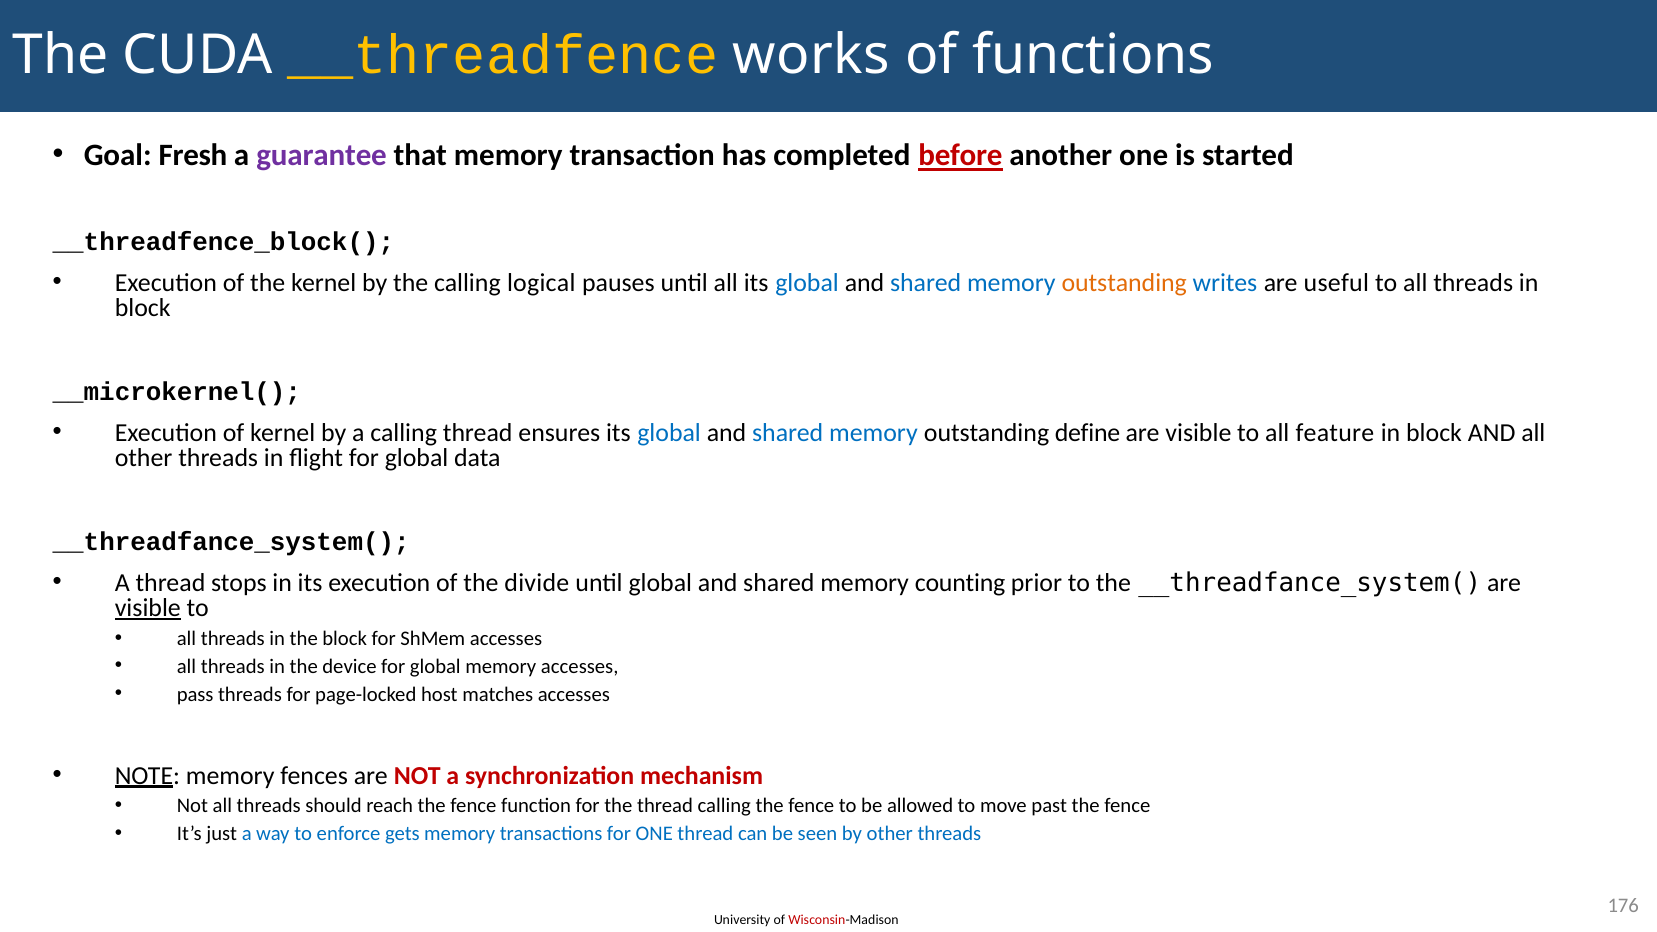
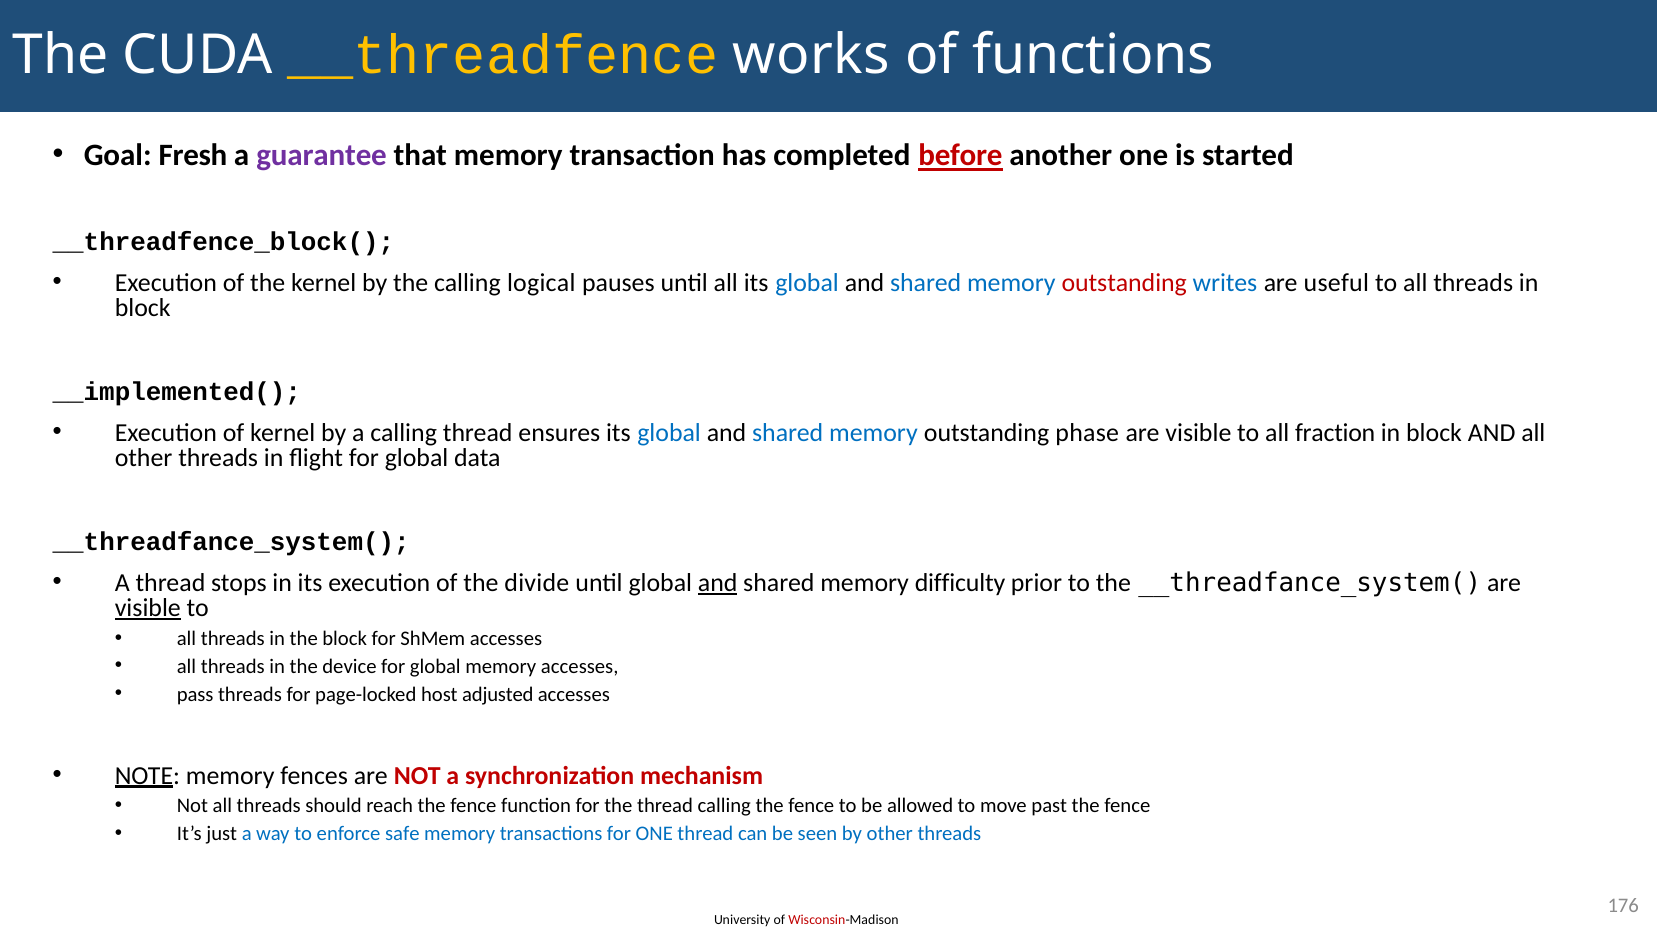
outstanding at (1124, 283) colour: orange -> red
__microkernel(: __microkernel( -> __implemented(
define: define -> phase
feature: feature -> fraction
and at (718, 583) underline: none -> present
counting: counting -> difficulty
matches: matches -> adjusted
gets: gets -> safe
